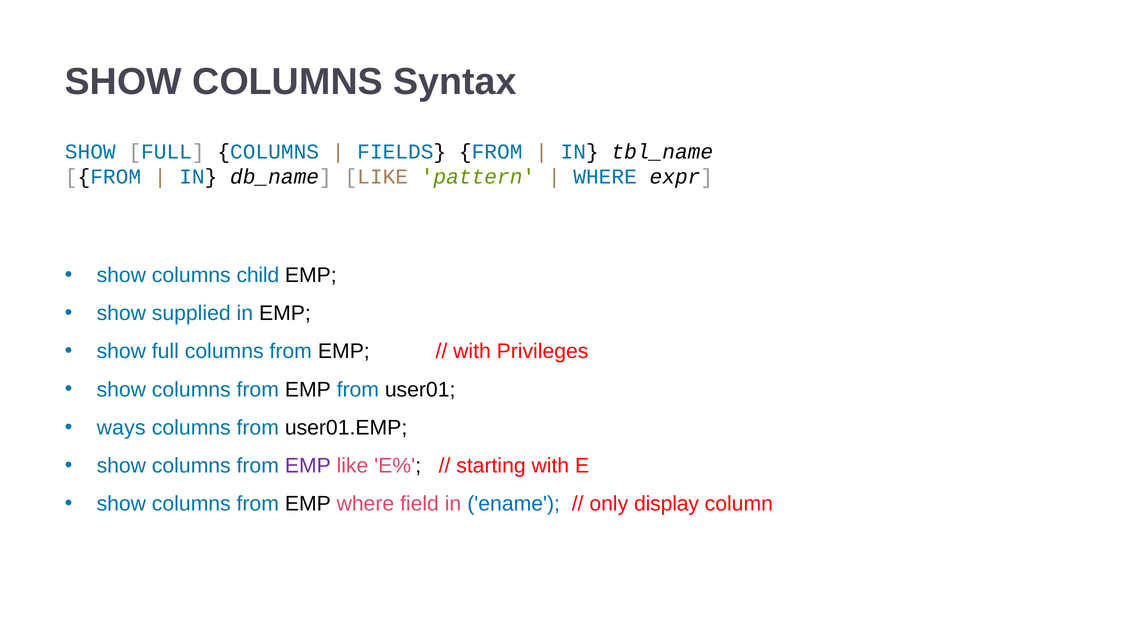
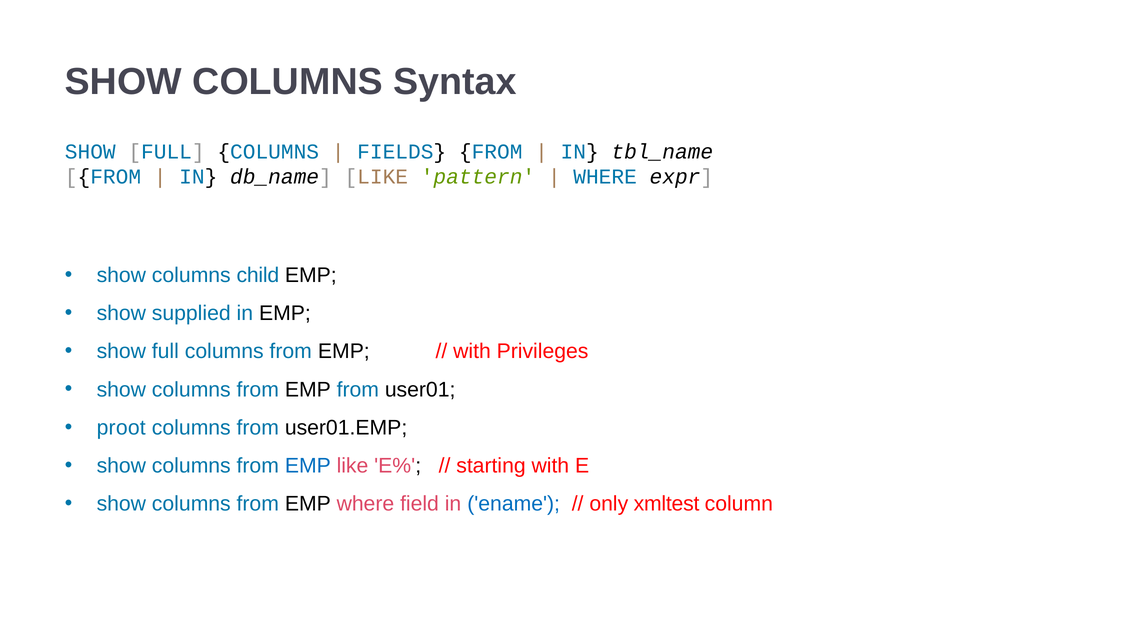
ways: ways -> proot
EMP at (308, 466) colour: purple -> blue
display: display -> xmltest
